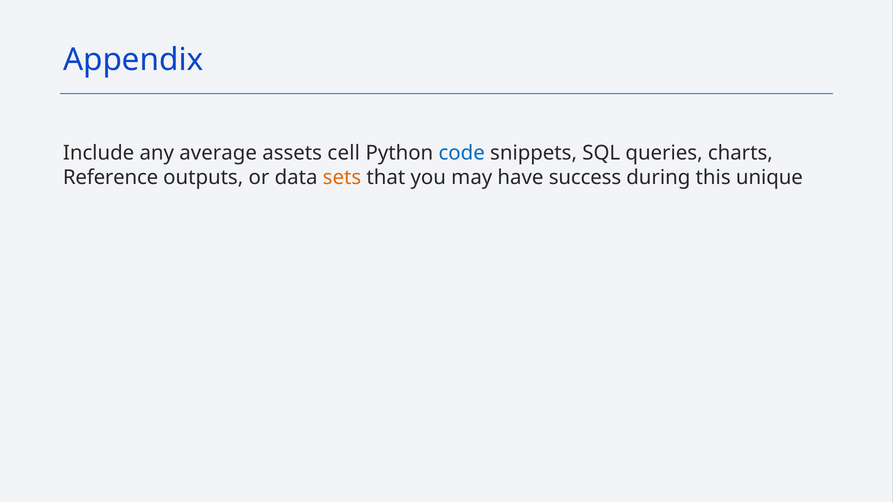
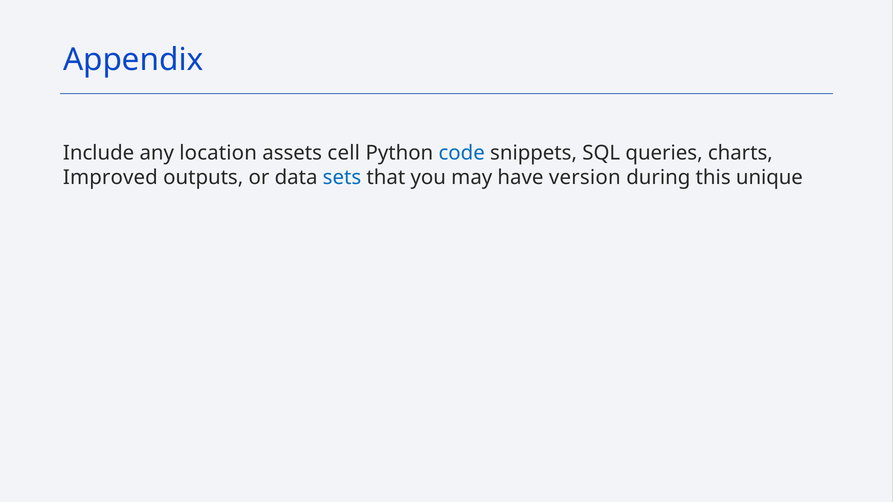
average: average -> location
Reference: Reference -> Improved
sets colour: orange -> blue
success: success -> version
